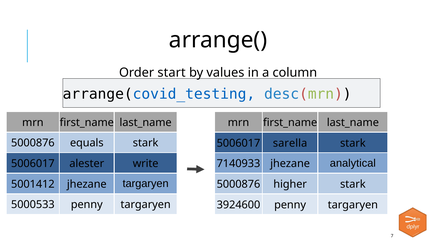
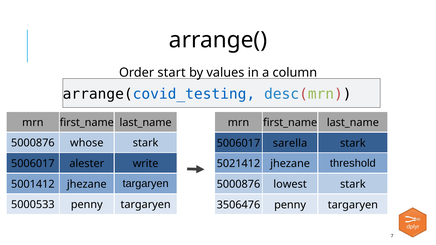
equals: equals -> whose
7140933: 7140933 -> 5021412
analytical: analytical -> threshold
higher: higher -> lowest
3924600: 3924600 -> 3506476
